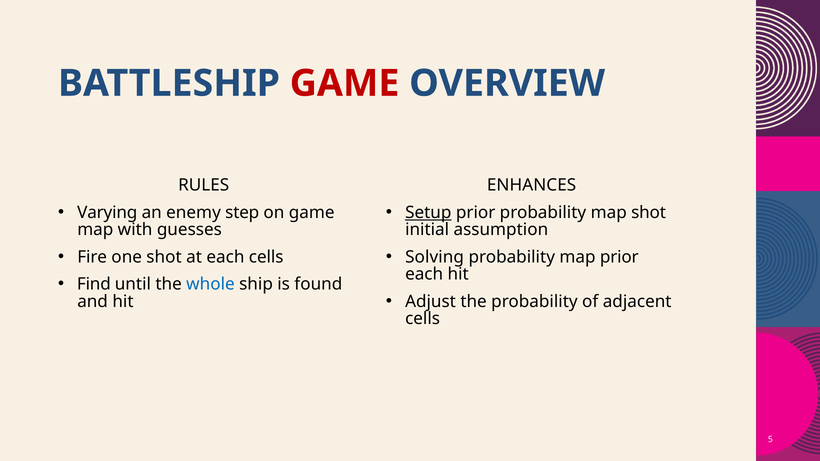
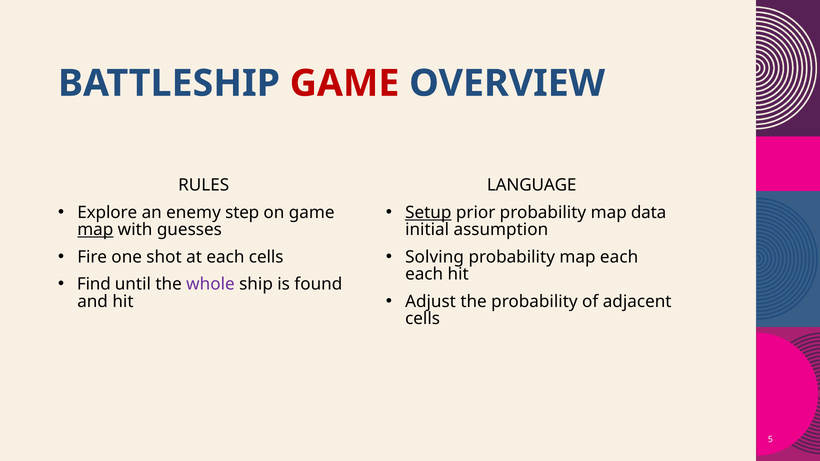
ENHANCES: ENHANCES -> LANGUAGE
Varying: Varying -> Explore
map shot: shot -> data
map at (95, 230) underline: none -> present
map prior: prior -> each
whole colour: blue -> purple
